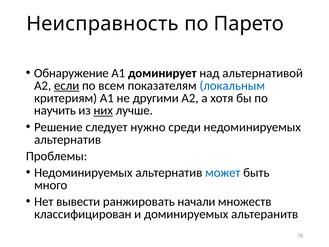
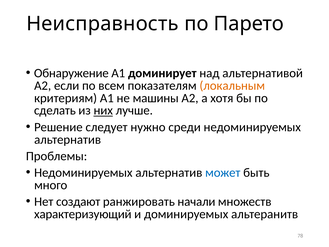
если underline: present -> none
локальным colour: blue -> orange
другими: другими -> машины
научить: научить -> сделать
вывести: вывести -> создают
классифицирован: классифицирован -> характеризующий
